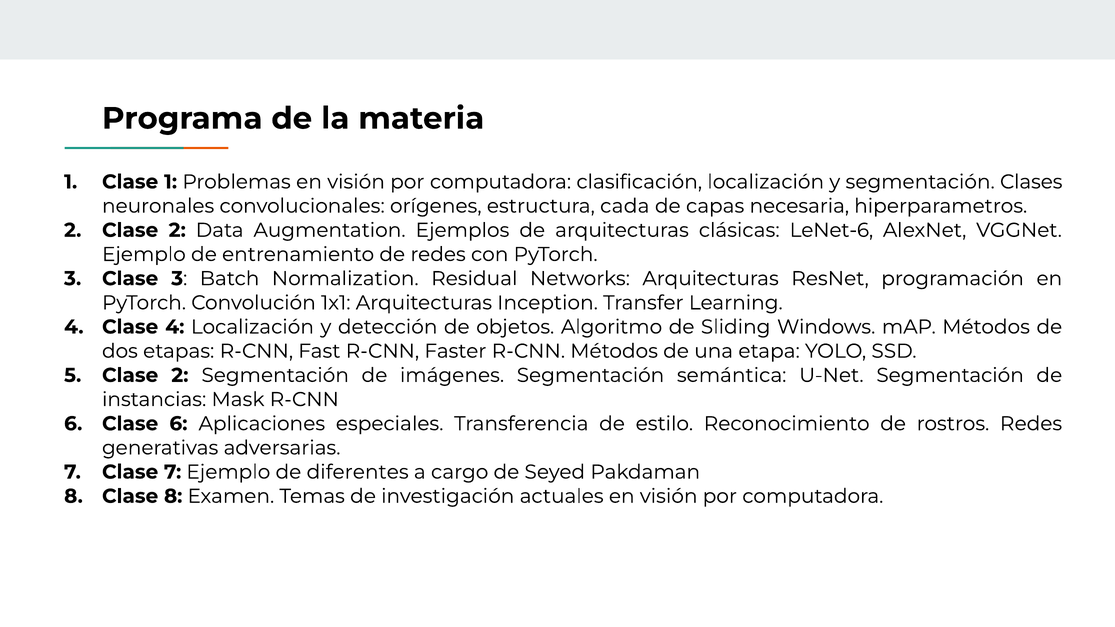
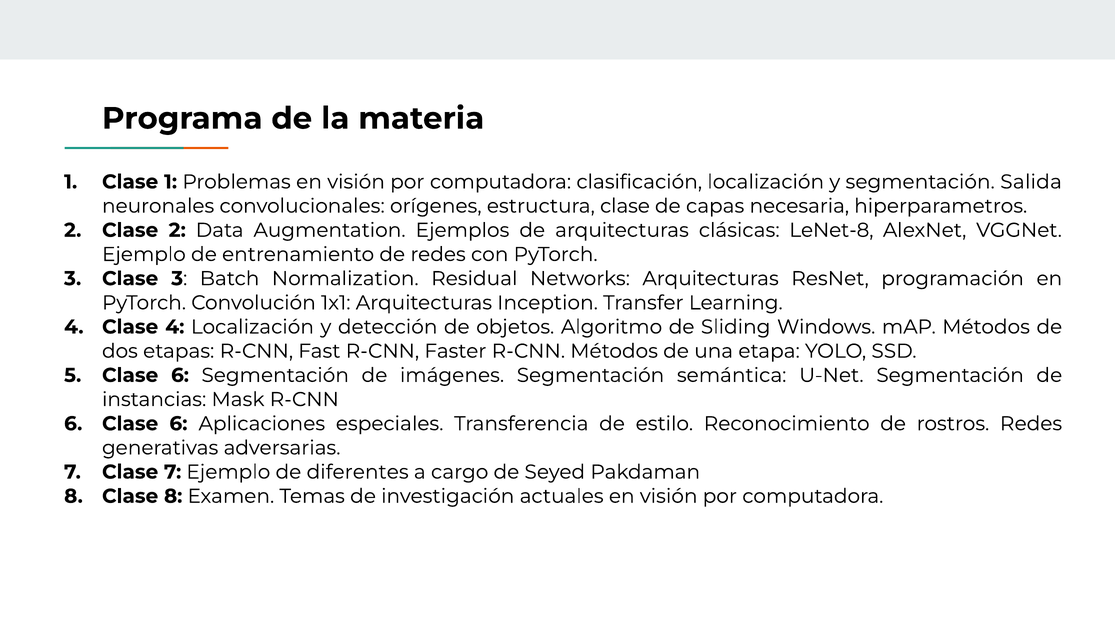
Clases: Clases -> Salida
estructura cada: cada -> clase
LeNet-6: LeNet-6 -> LeNet-8
5 Clase 2: 2 -> 6
